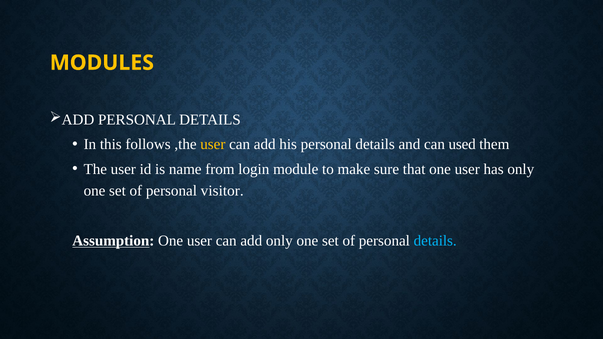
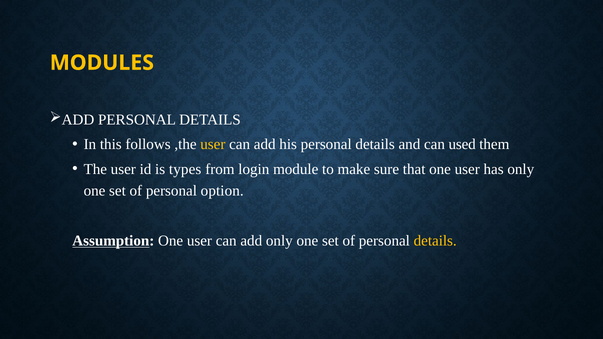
name: name -> types
visitor: visitor -> option
details at (435, 241) colour: light blue -> yellow
